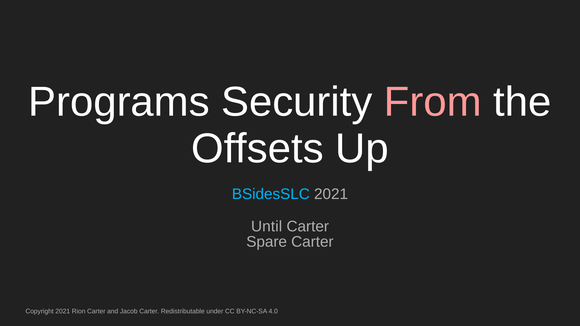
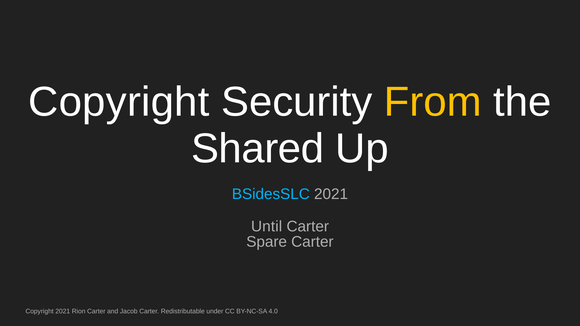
Programs at (119, 102): Programs -> Copyright
From colour: pink -> yellow
Offsets: Offsets -> Shared
